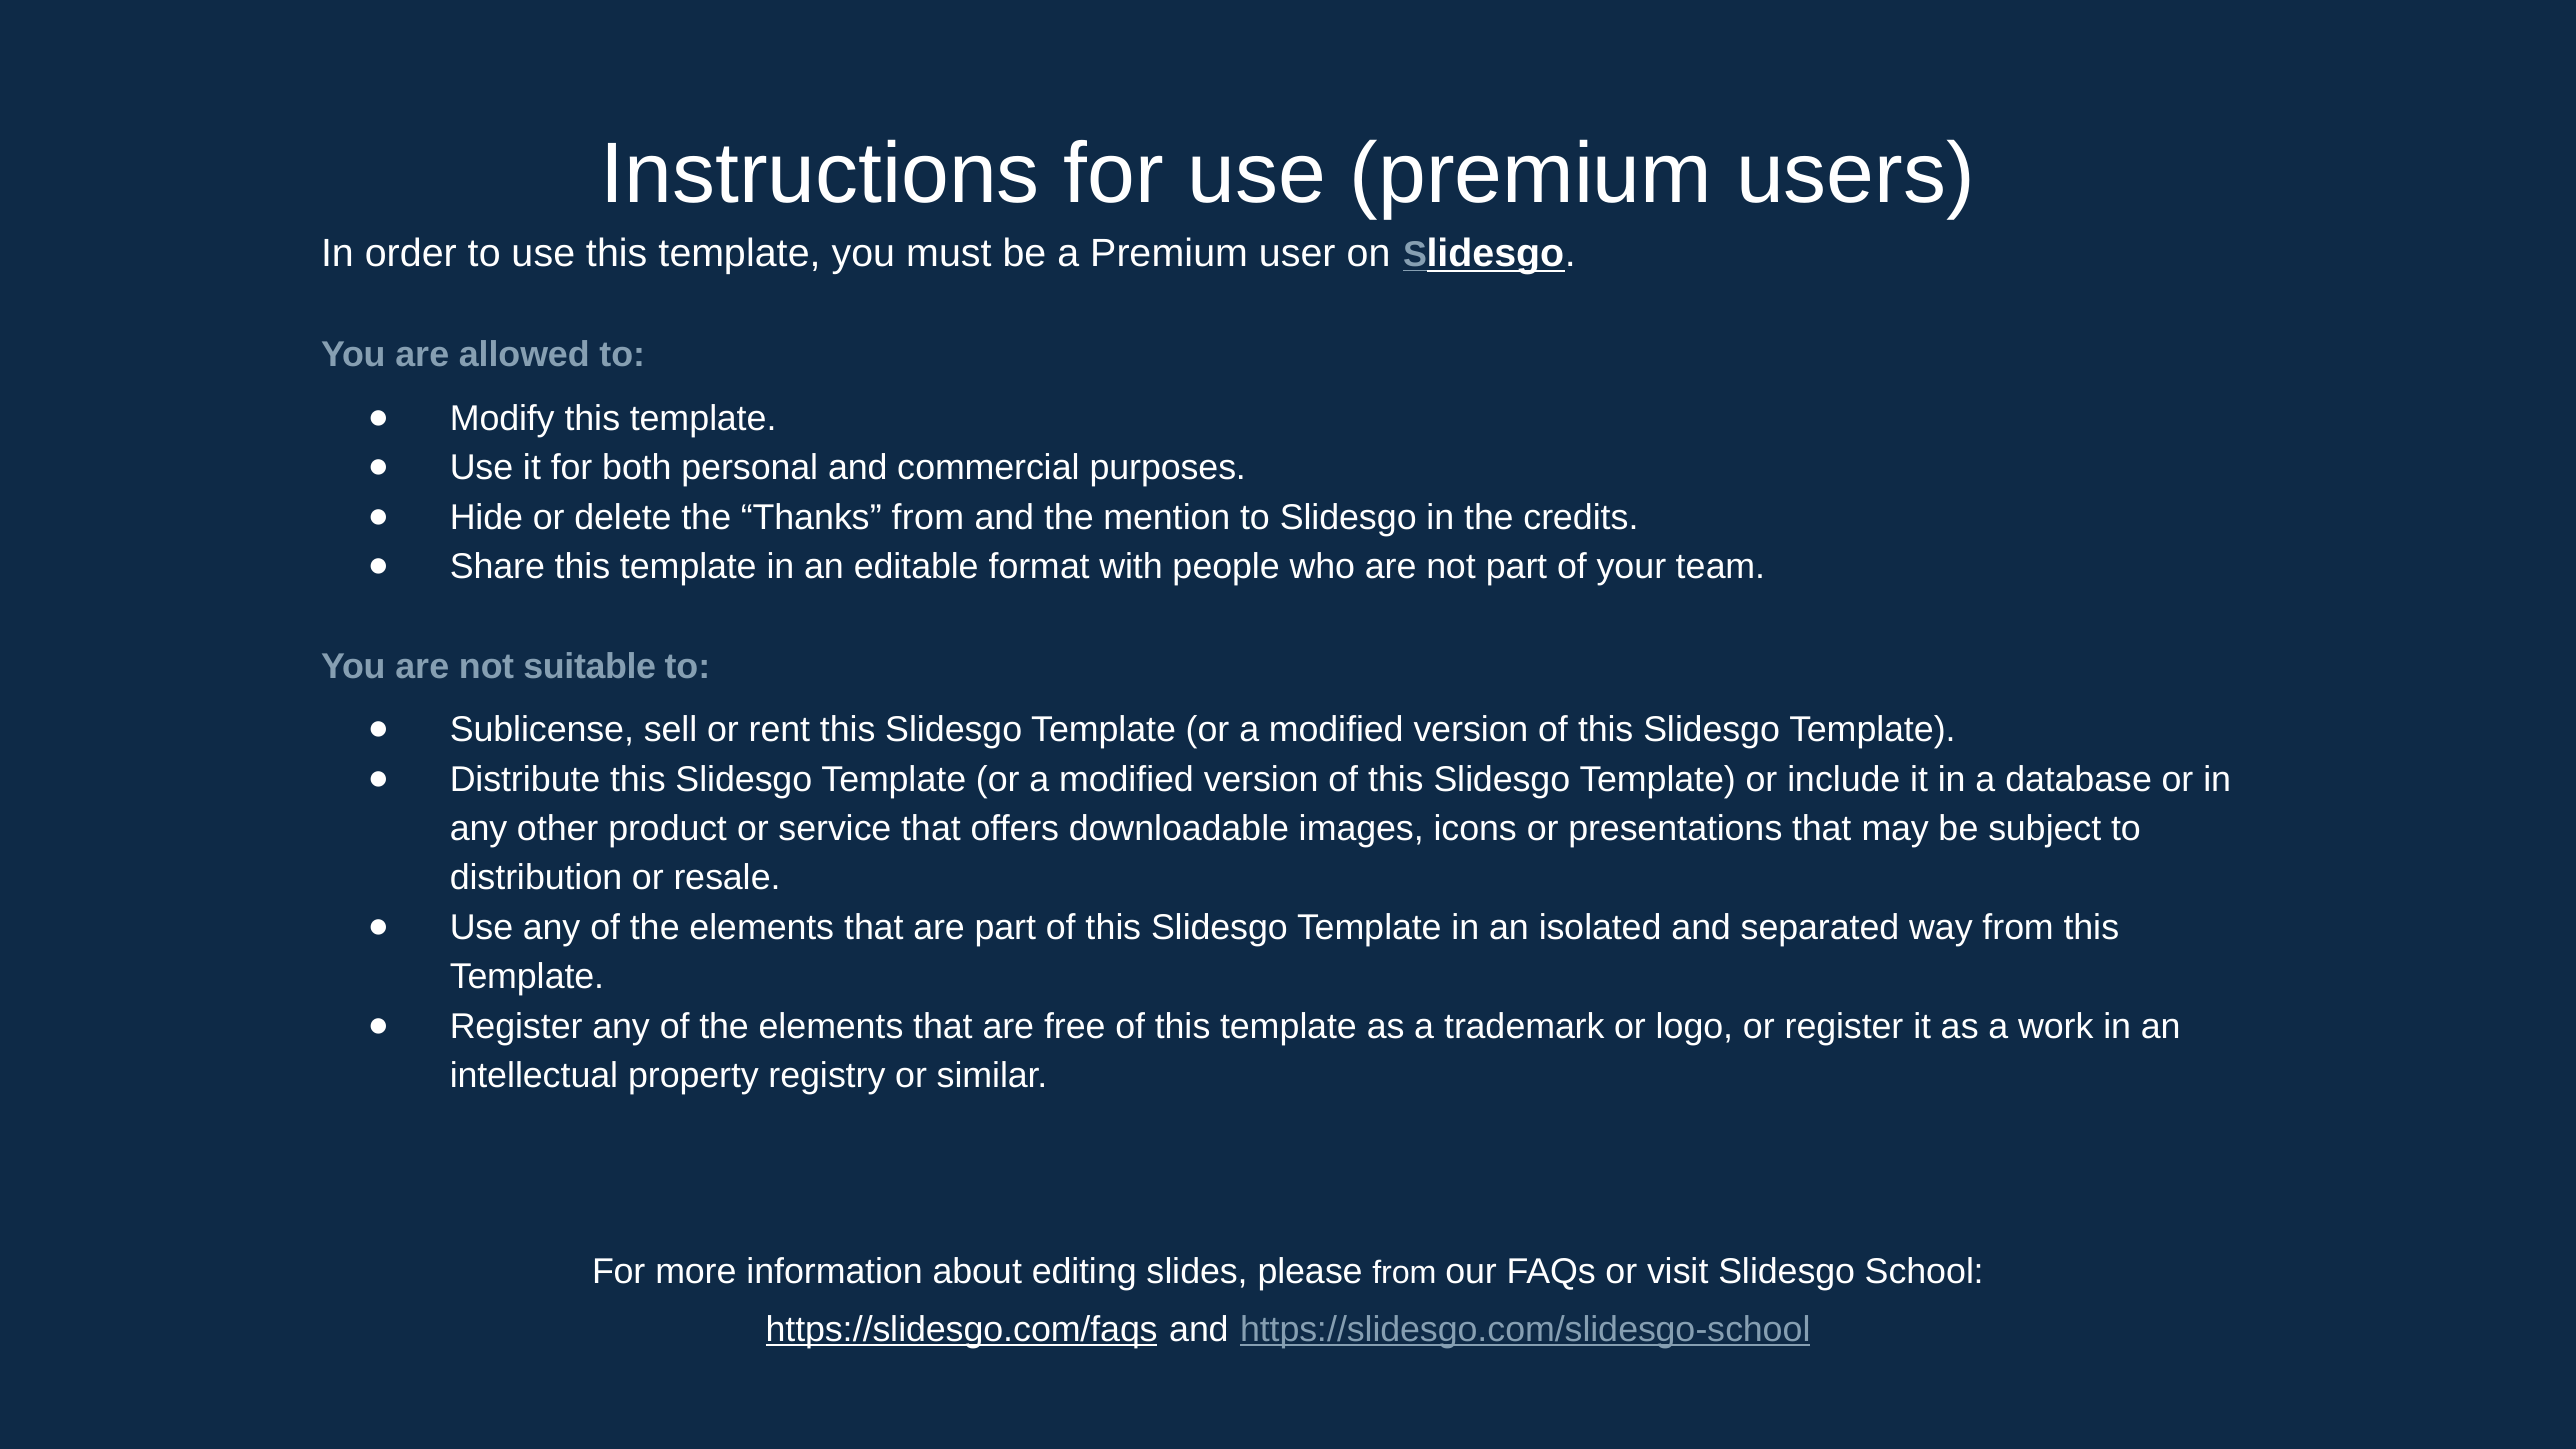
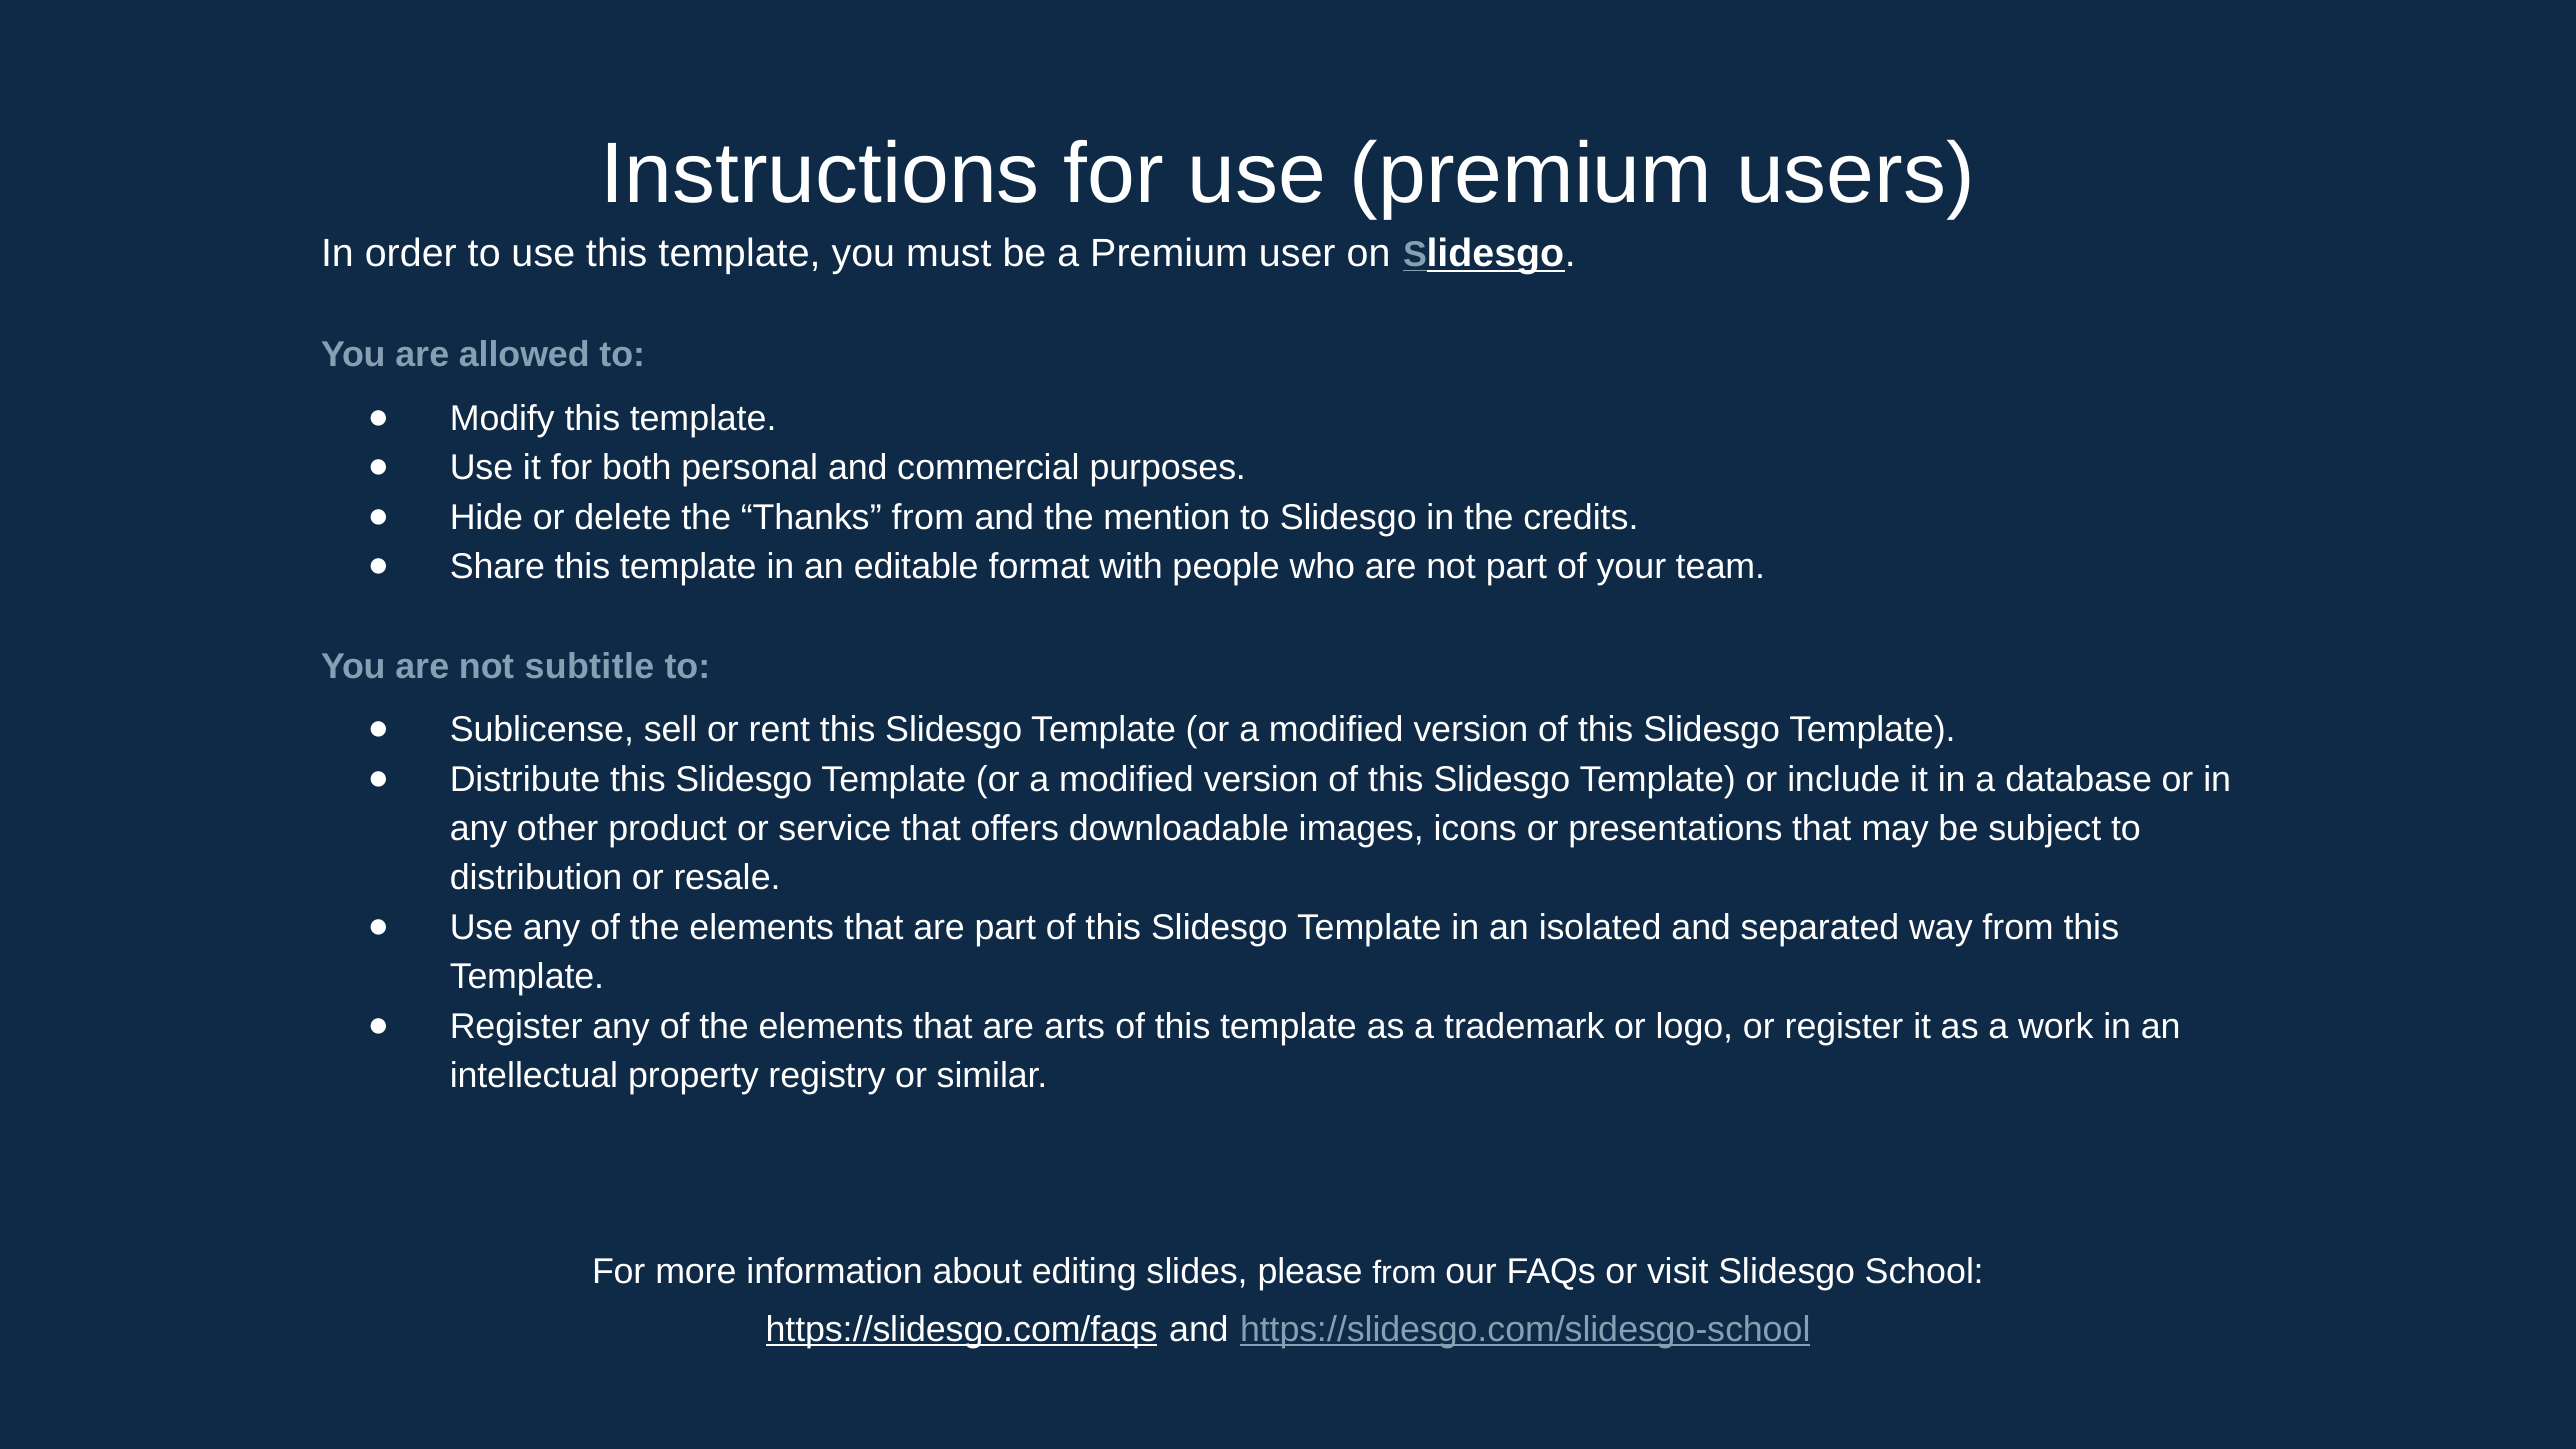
suitable: suitable -> subtitle
free: free -> arts
